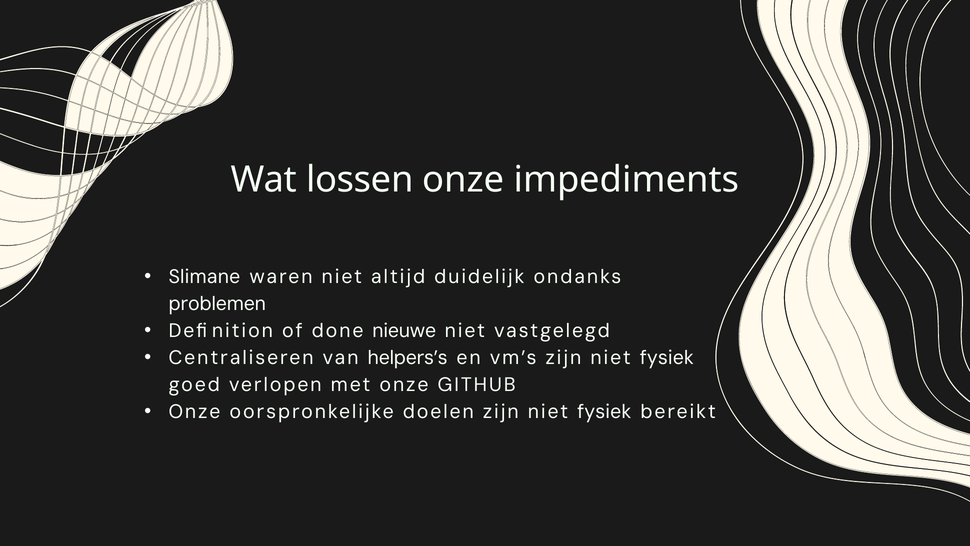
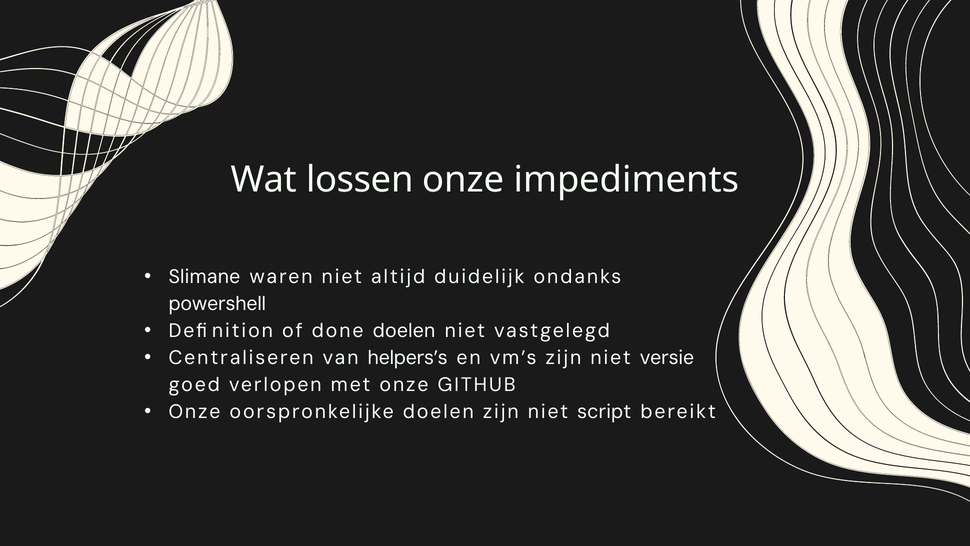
problemen: problemen -> powershell
done nieuwe: nieuwe -> doelen
vm’s zijn niet fysiek: fysiek -> versie
doelen zijn niet fysiek: fysiek -> script
